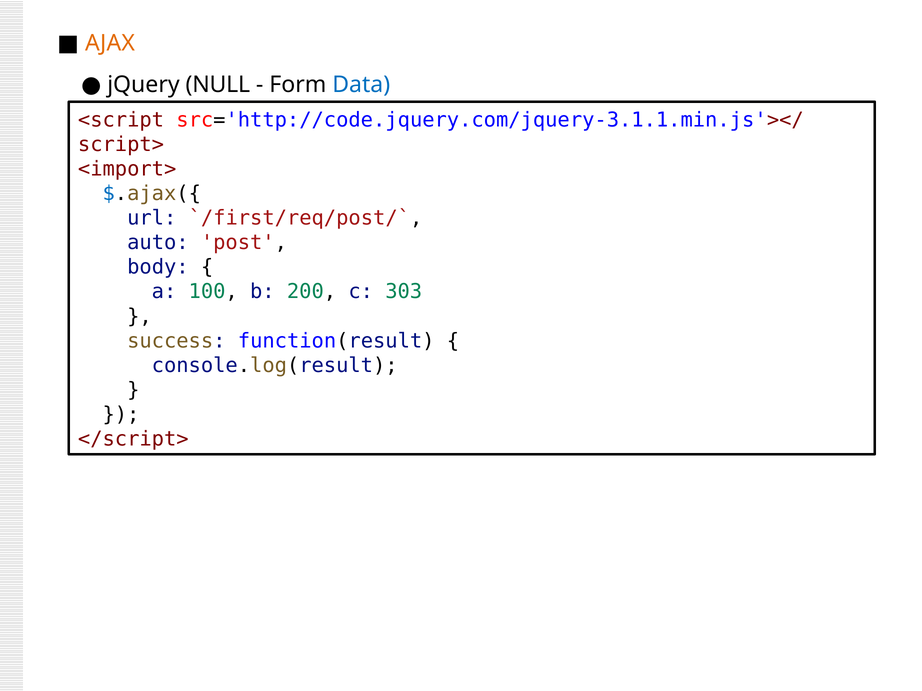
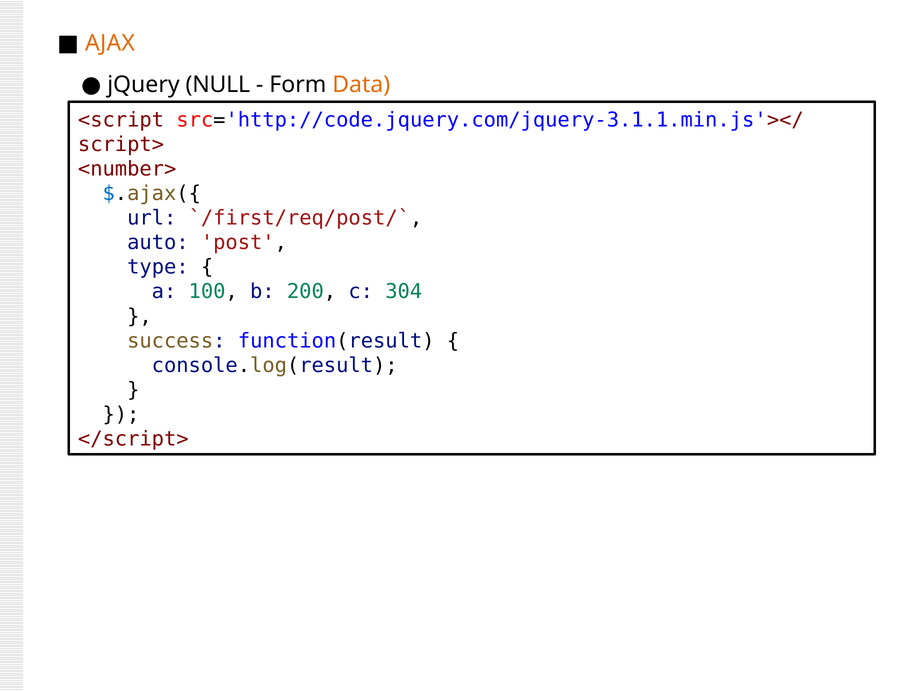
Data colour: blue -> orange
<import>: <import> -> <number>
body: body -> type
303: 303 -> 304
